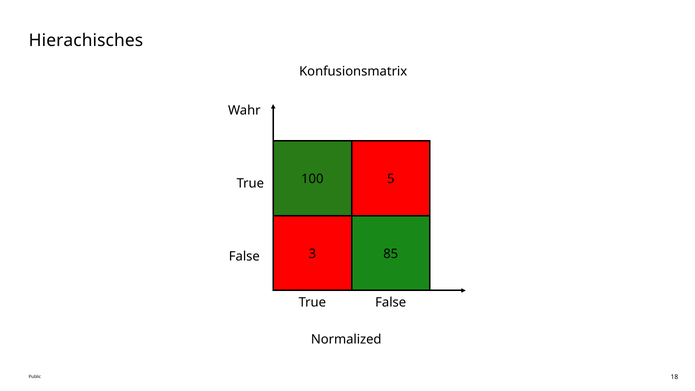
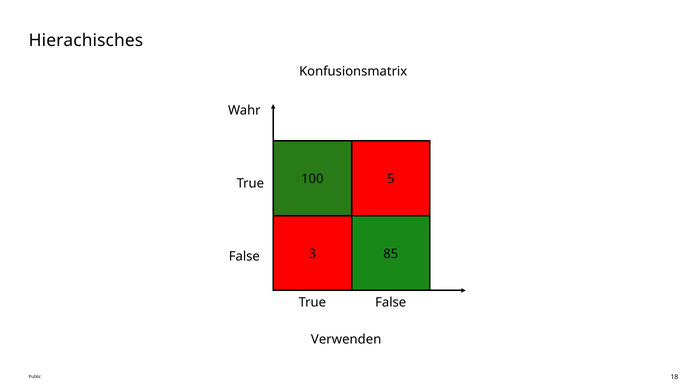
Normalized: Normalized -> Verwenden
